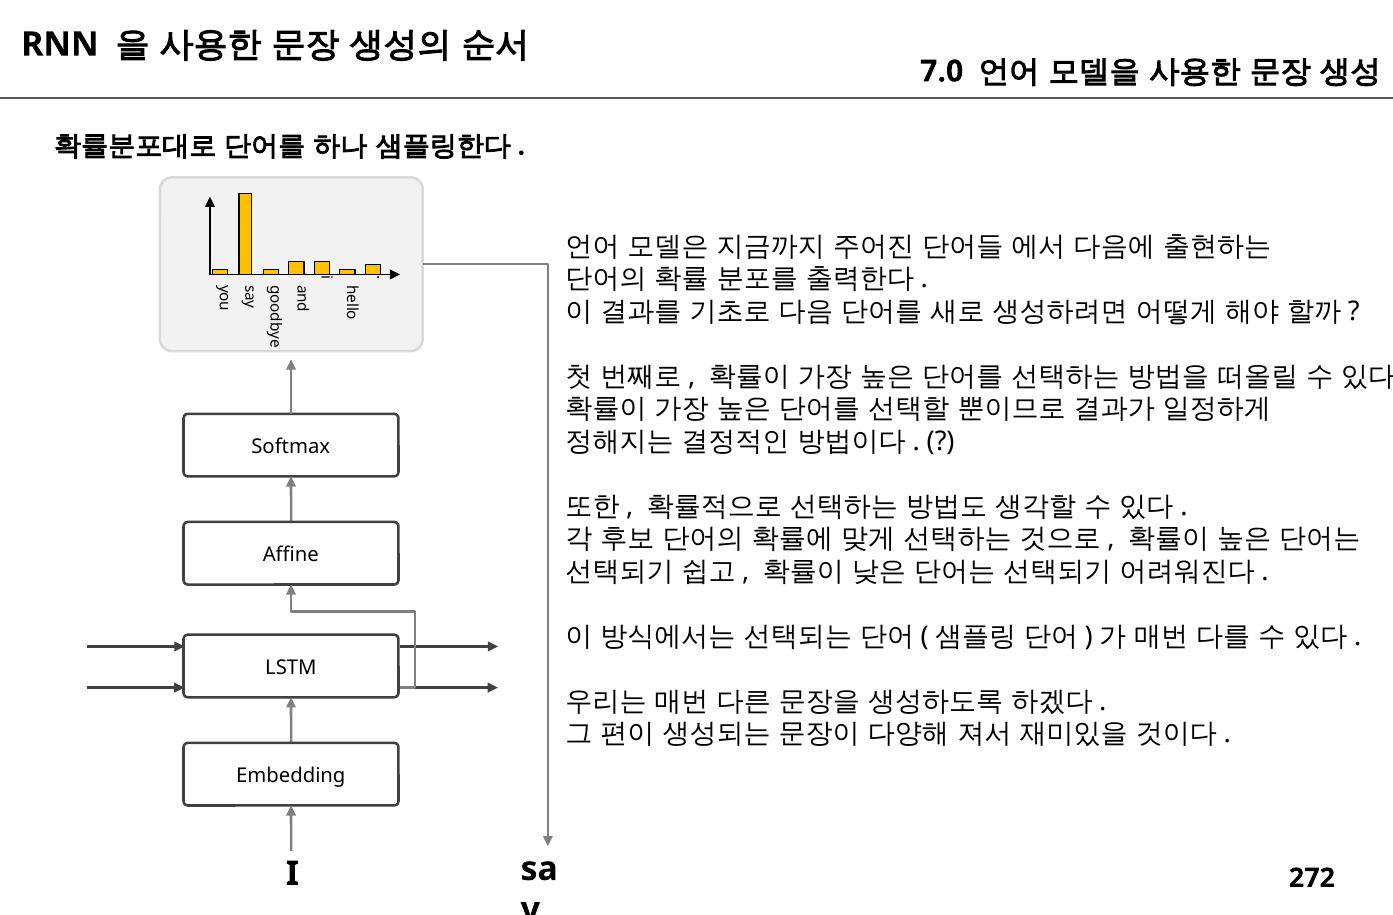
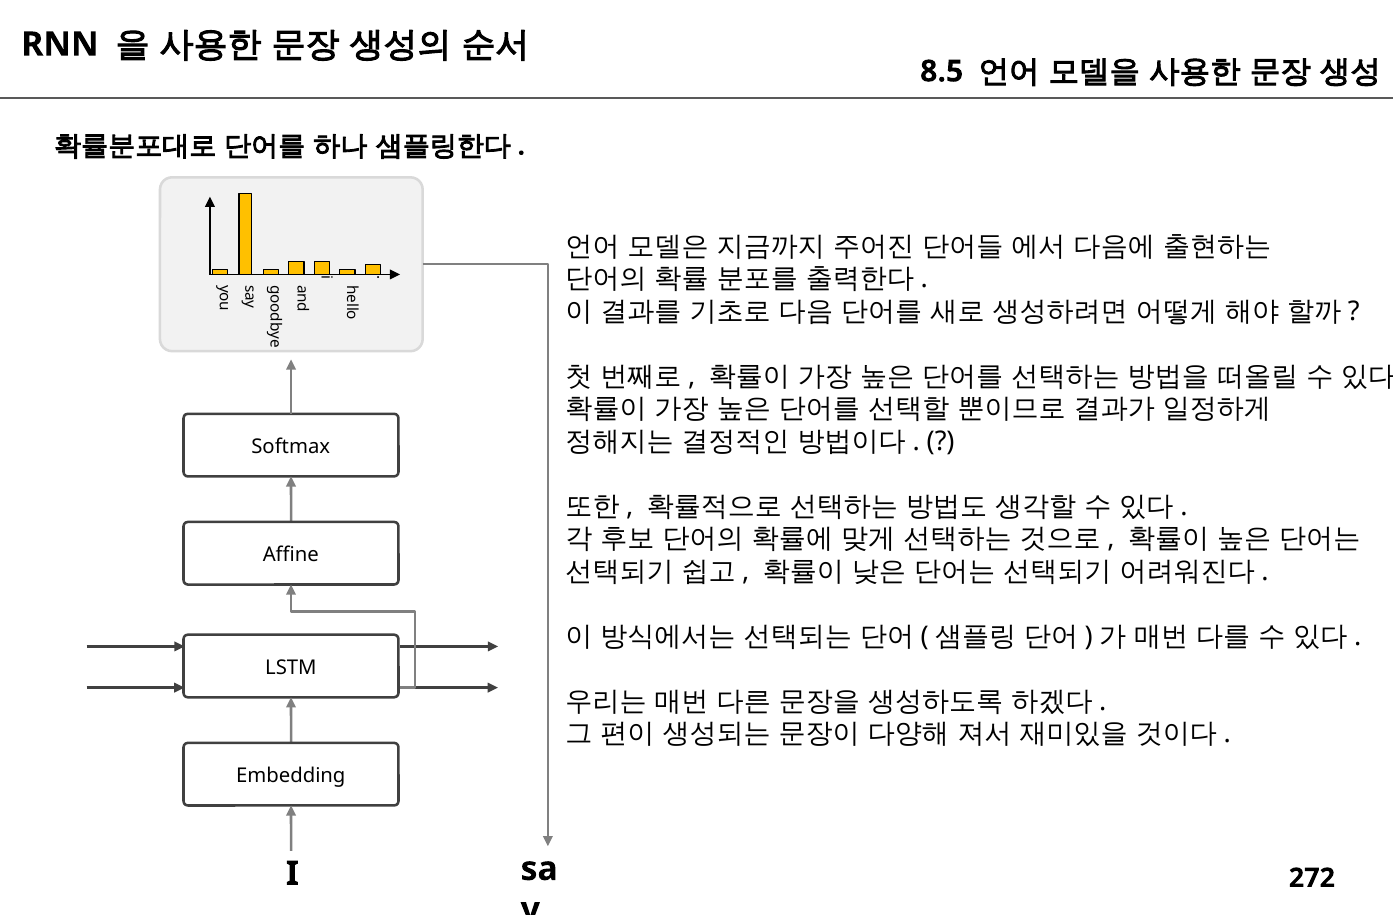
7.0: 7.0 -> 8.5
